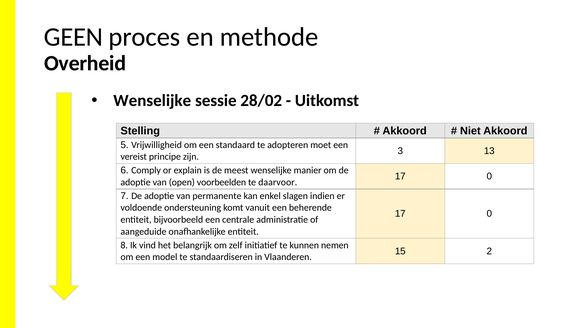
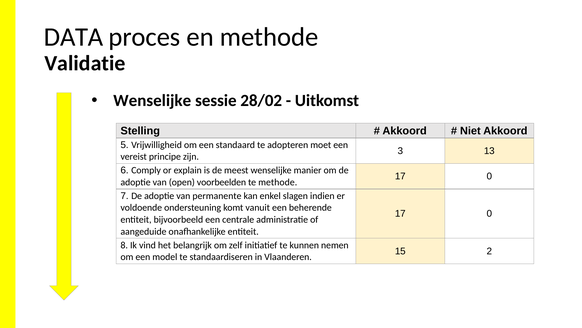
GEEN: GEEN -> DATA
Overheid: Overheid -> Validatie
te daarvoor: daarvoor -> methode
